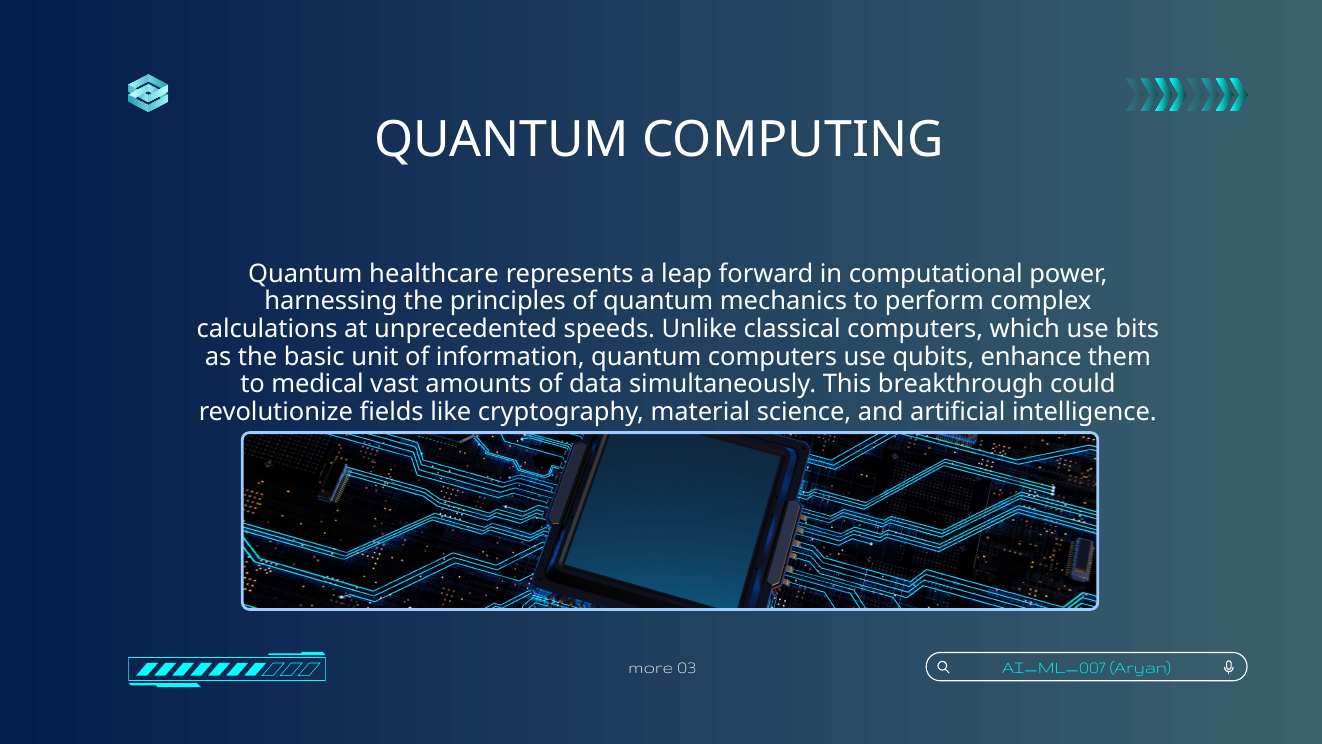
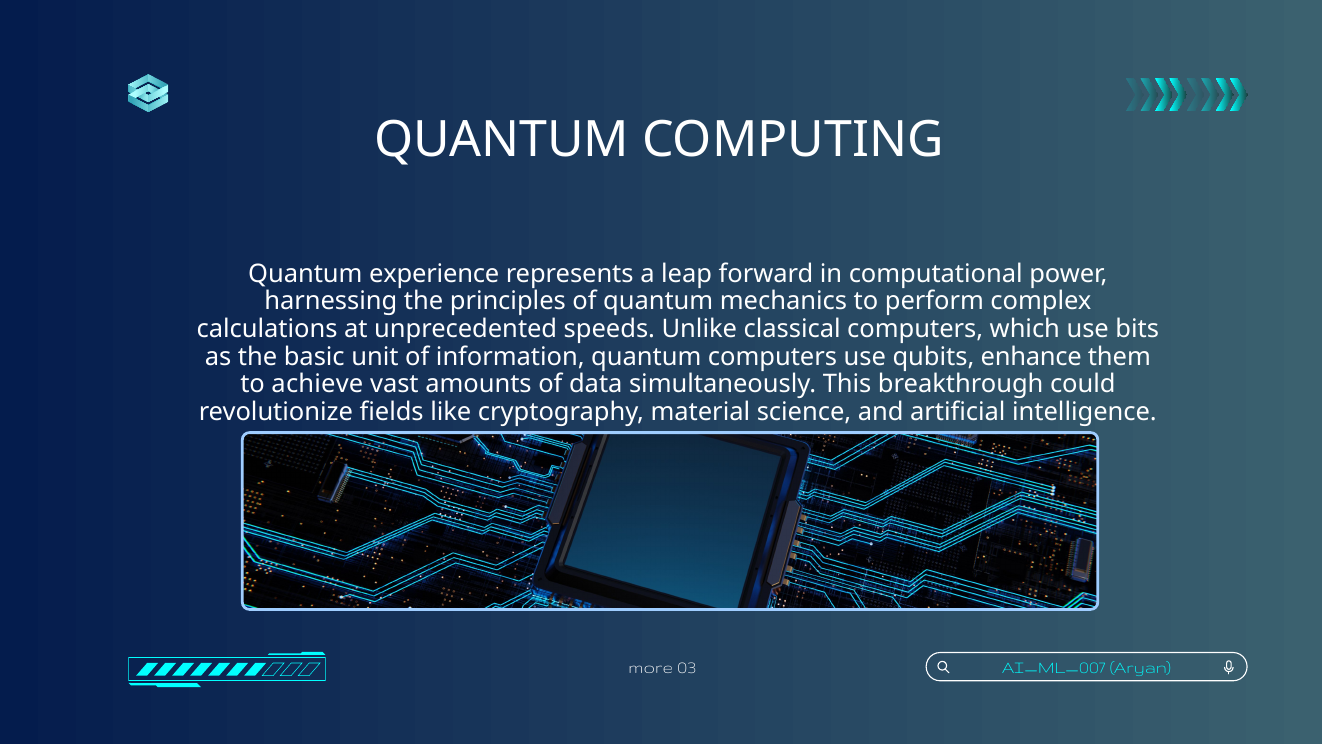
healthcare: healthcare -> experience
medical: medical -> achieve
